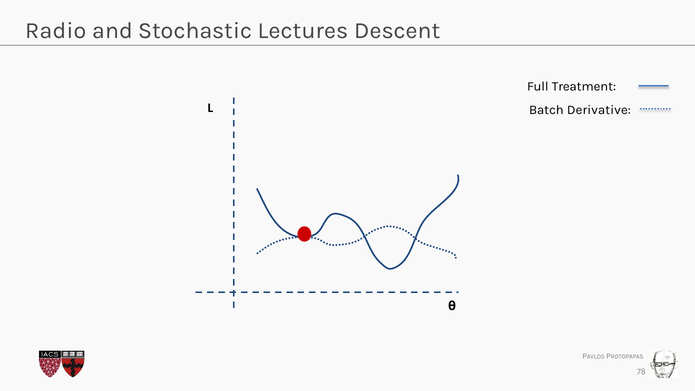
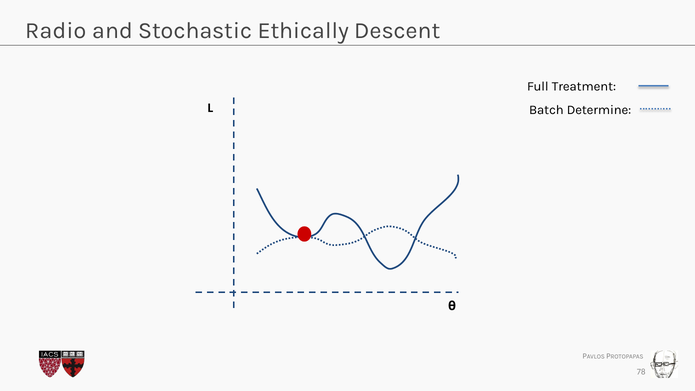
Lectures: Lectures -> Ethically
Derivative: Derivative -> Determine
